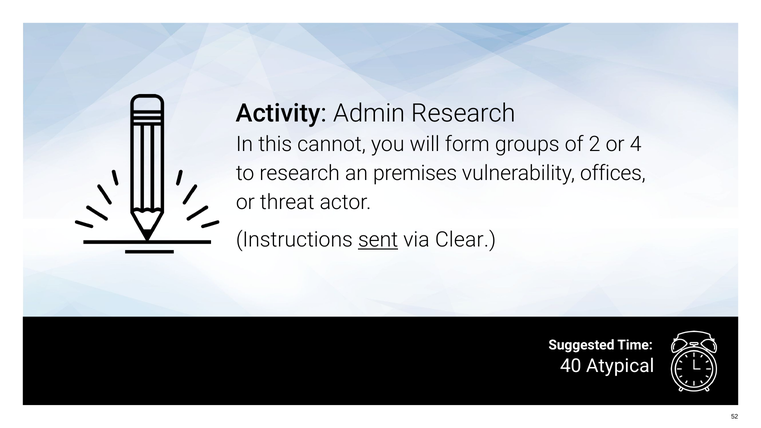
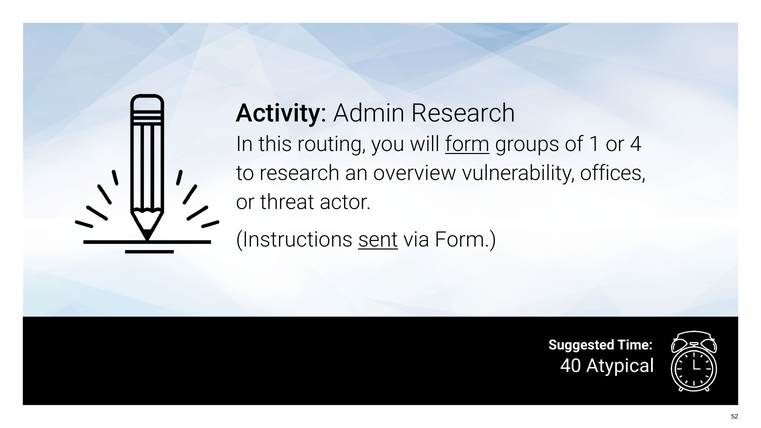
cannot: cannot -> routing
form at (467, 144) underline: none -> present
2: 2 -> 1
premises: premises -> overview
via Clear: Clear -> Form
